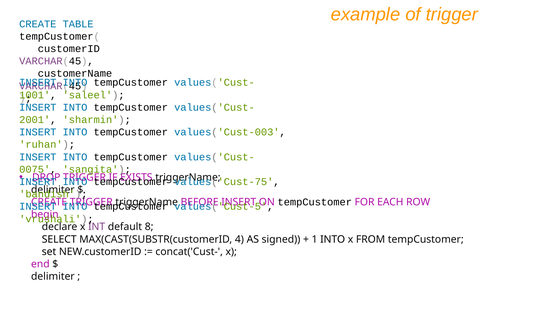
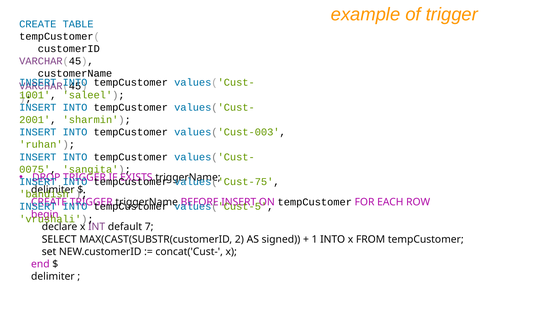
8: 8 -> 7
4: 4 -> 2
